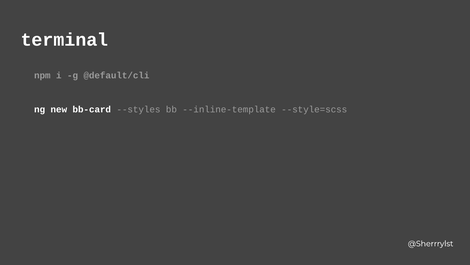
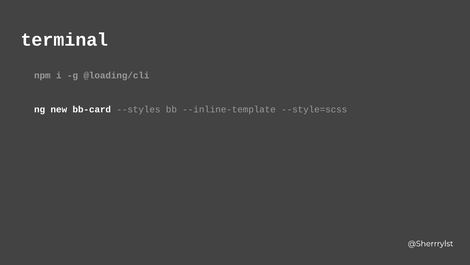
@default/cli: @default/cli -> @loading/cli
